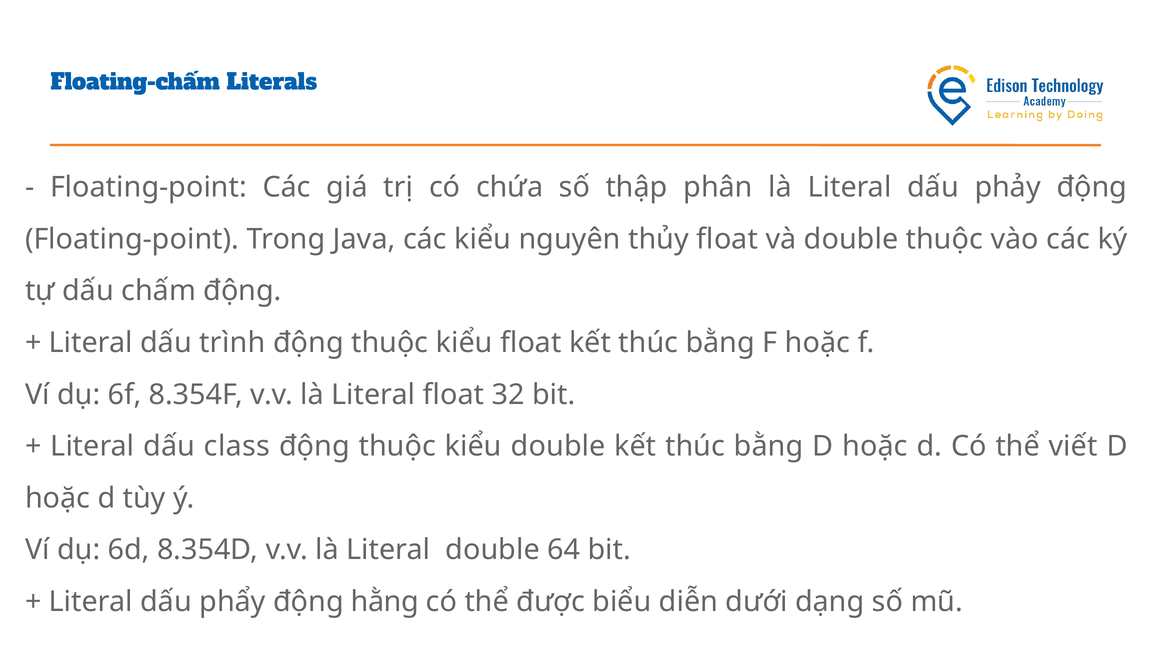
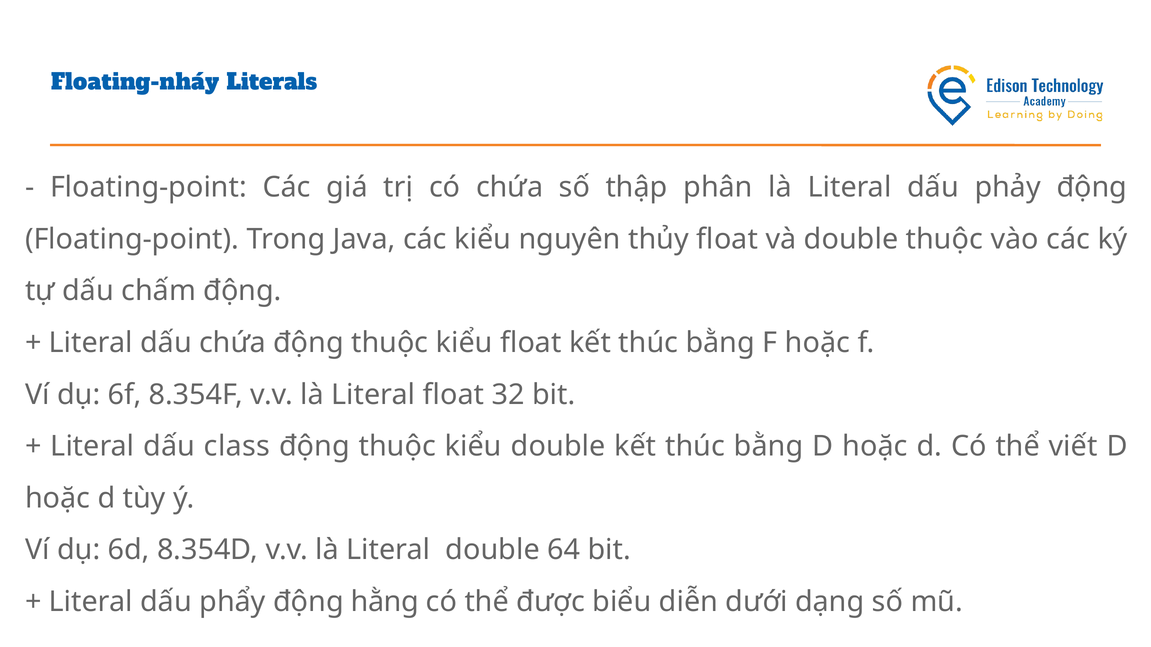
Floating-chấm: Floating-chấm -> Floating-nháy
dấu trình: trình -> chứa
